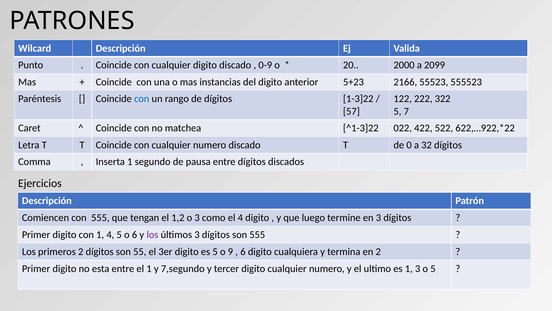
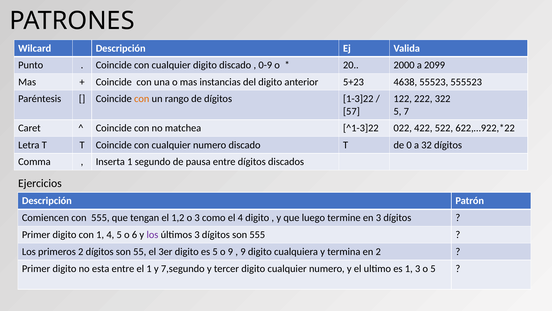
2166: 2166 -> 4638
con at (142, 99) colour: blue -> orange
6 at (243, 251): 6 -> 9
